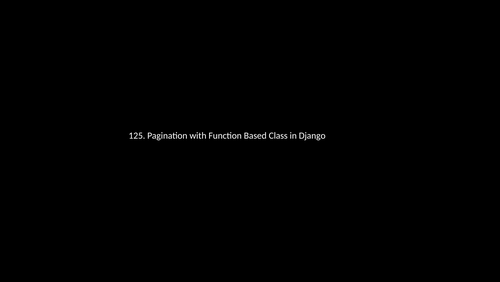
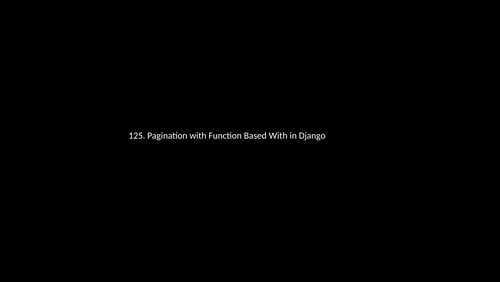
Based Class: Class -> With
